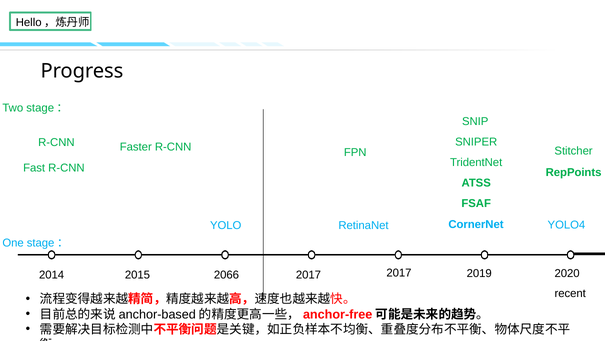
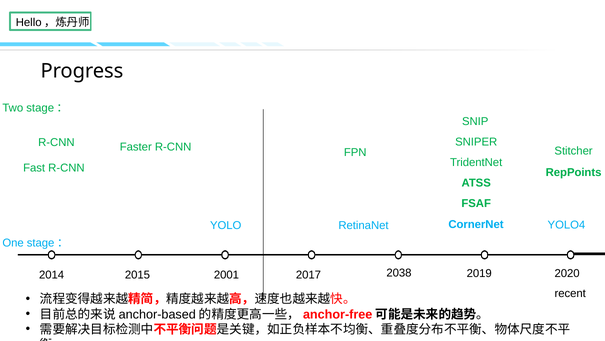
2066: 2066 -> 2001
2017 2017: 2017 -> 2038
